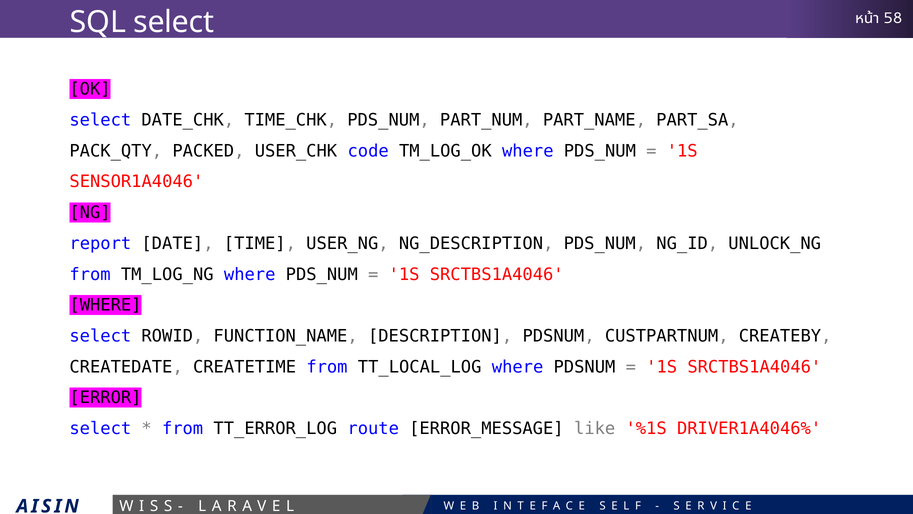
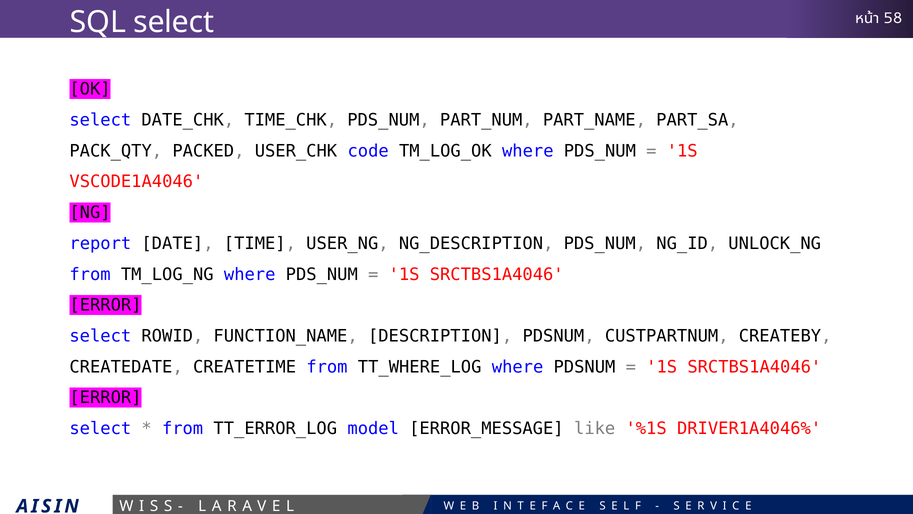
SENSOR1A4046: SENSOR1A4046 -> VSCODE1A4046
WHERE at (105, 305): WHERE -> ERROR
TT_LOCAL_LOG: TT_LOCAL_LOG -> TT_WHERE_LOG
route: route -> model
